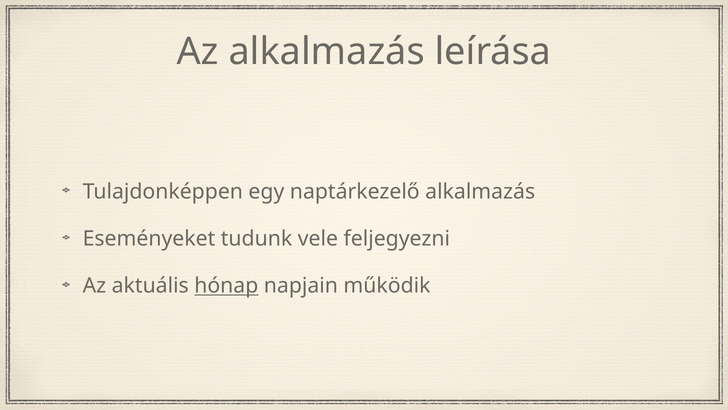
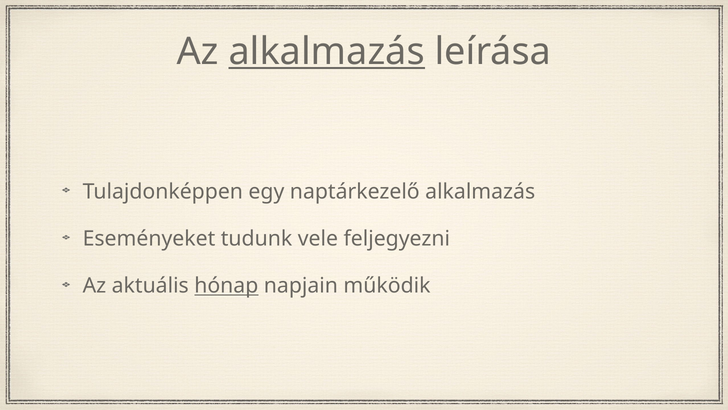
alkalmazás at (327, 52) underline: none -> present
